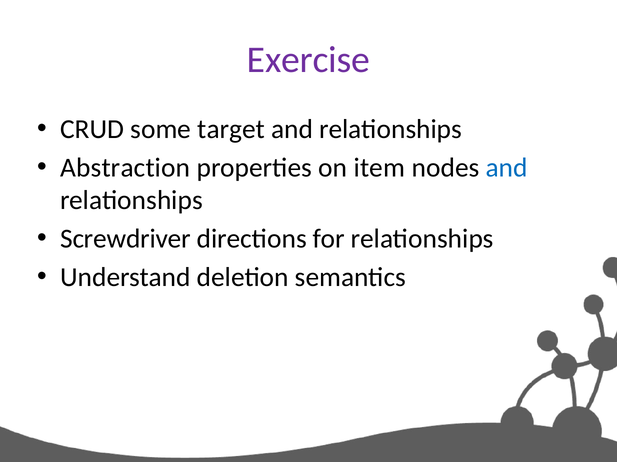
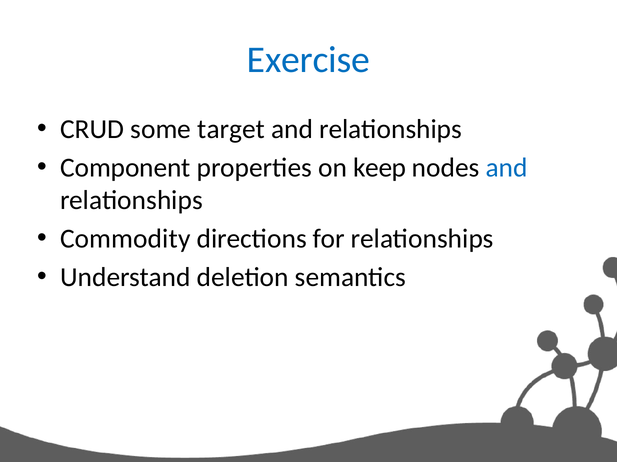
Exercise colour: purple -> blue
Abstraction: Abstraction -> Component
item: item -> keep
Screwdriver: Screwdriver -> Commodity
